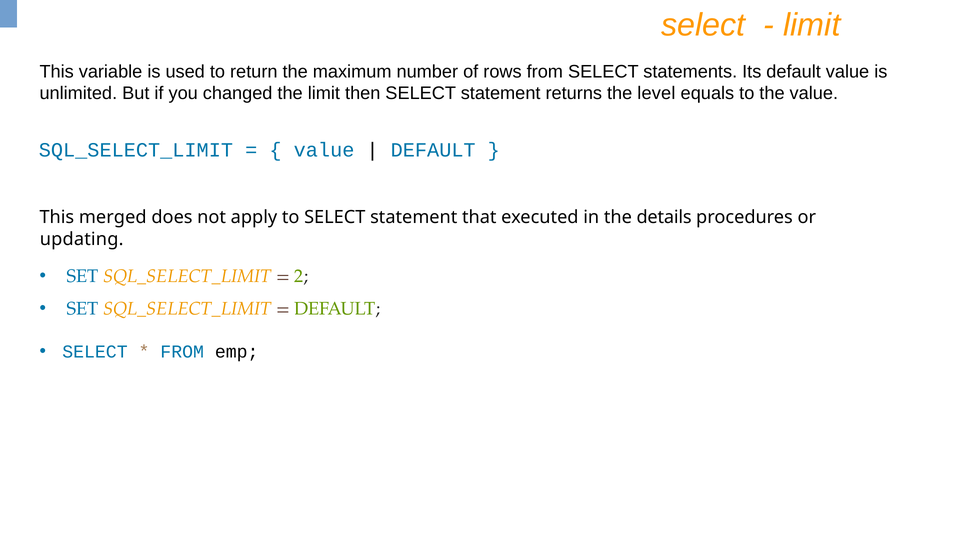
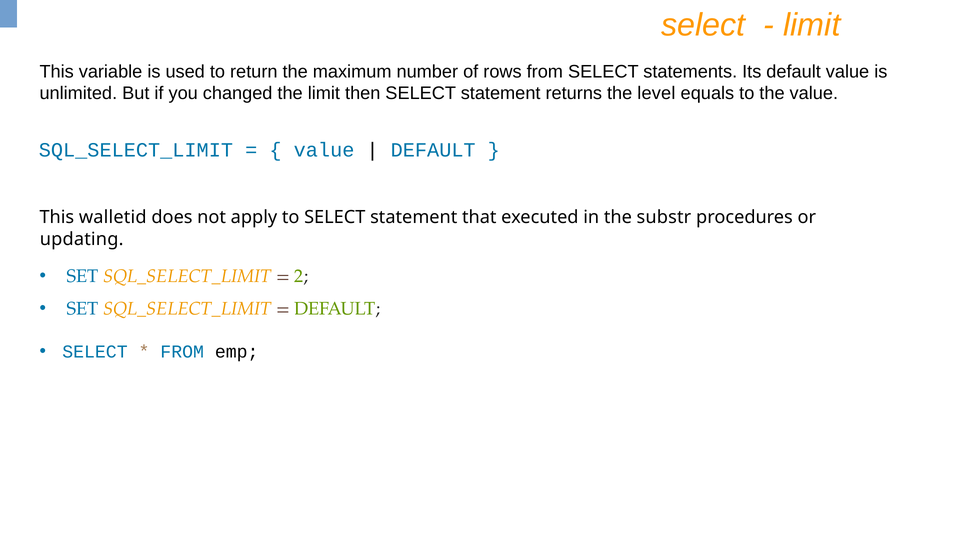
merged: merged -> walletid
details: details -> substr
